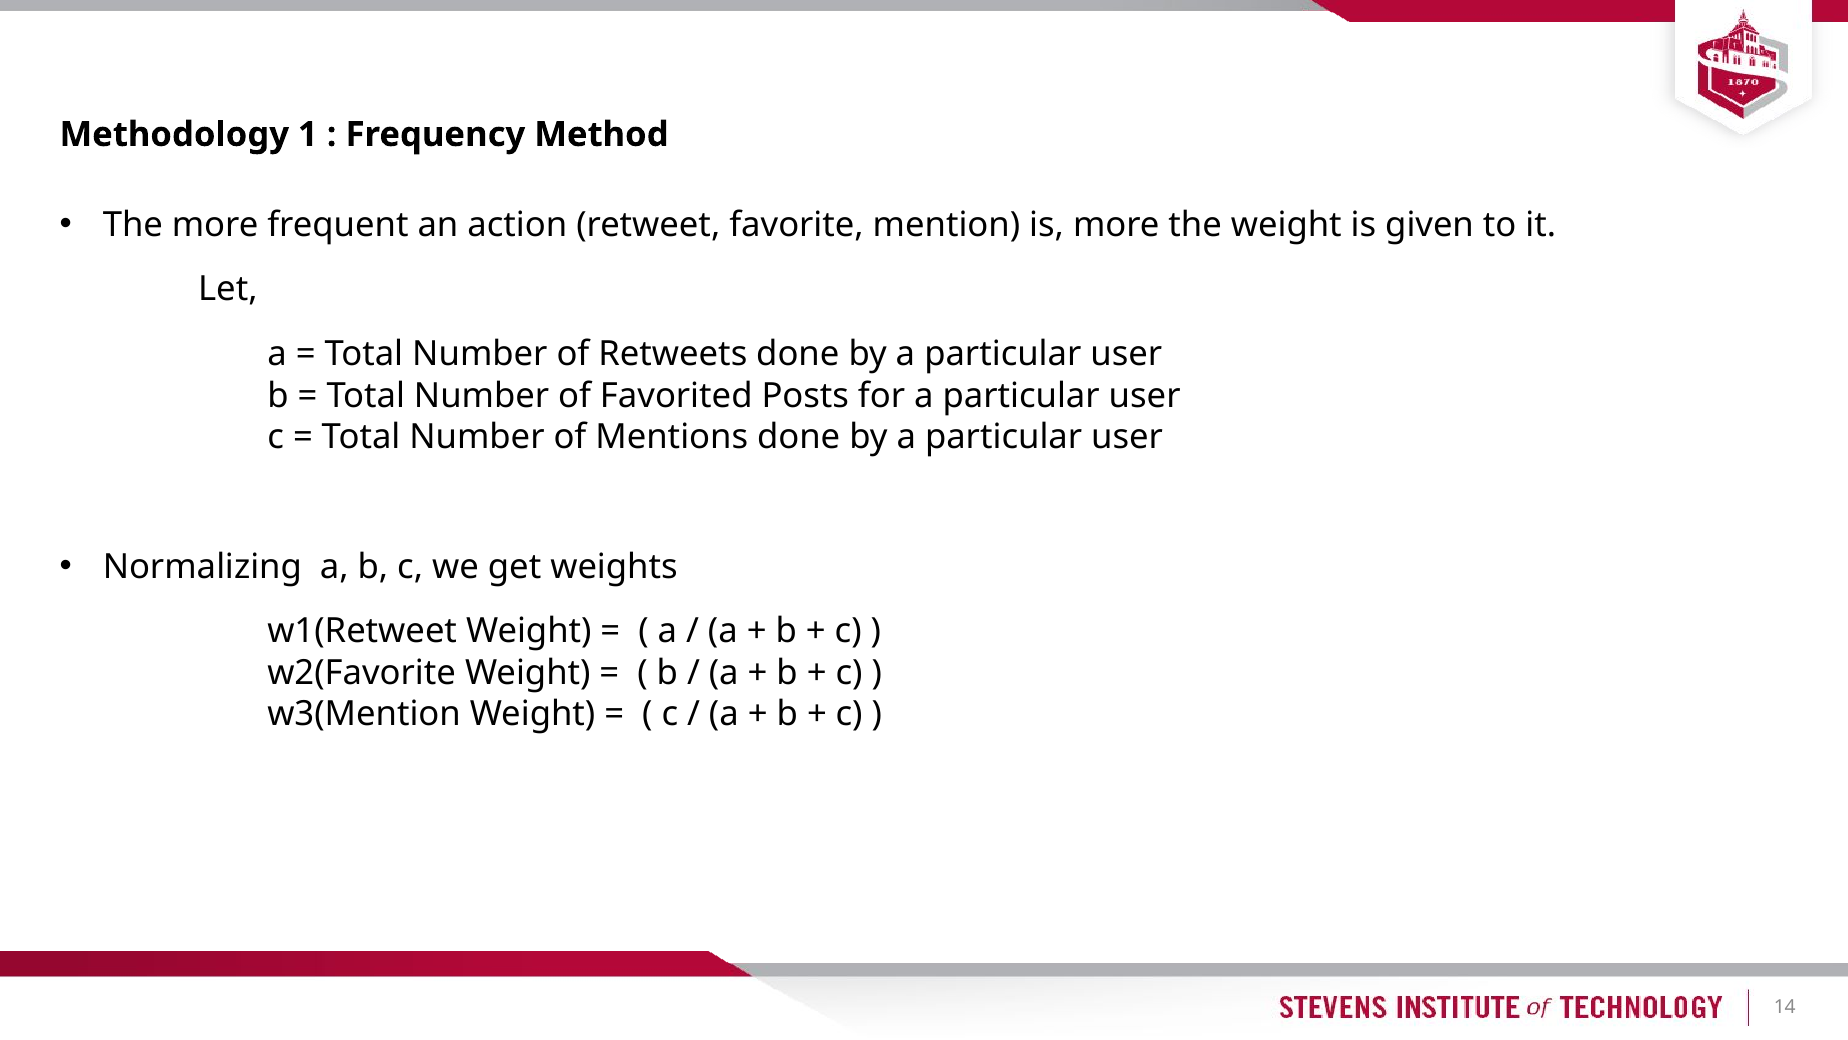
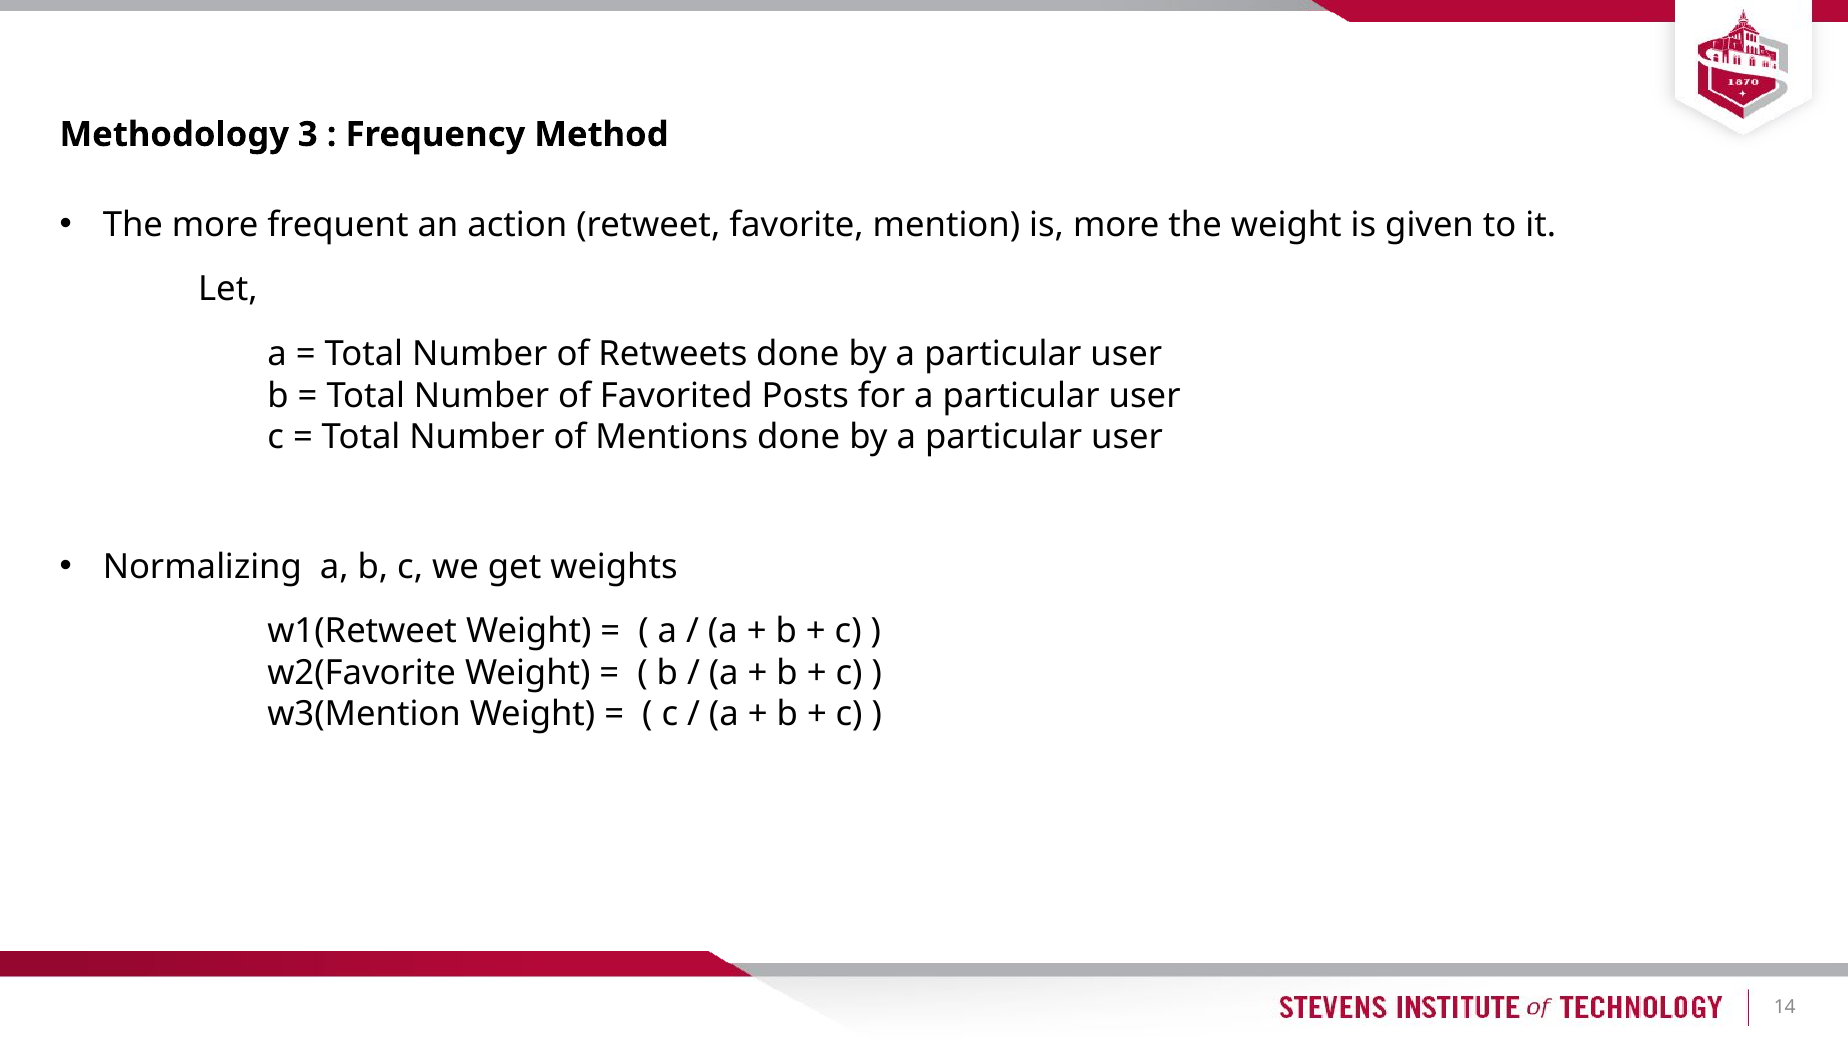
1: 1 -> 3
